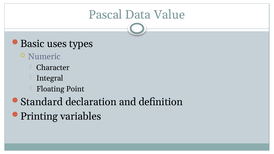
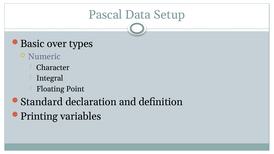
Value: Value -> Setup
uses: uses -> over
